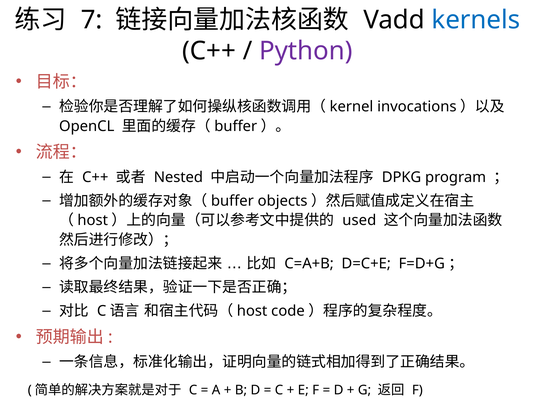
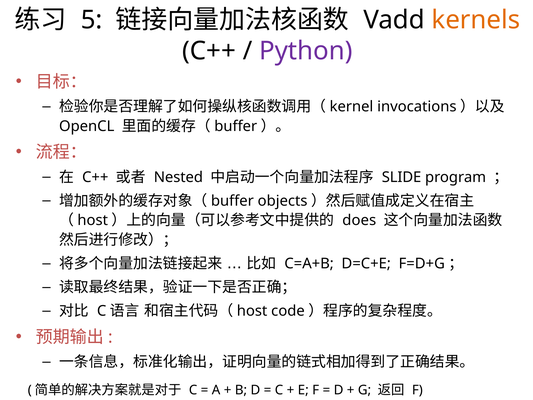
7: 7 -> 5
kernels colour: blue -> orange
DPKG: DPKG -> SLIDE
used: used -> does
